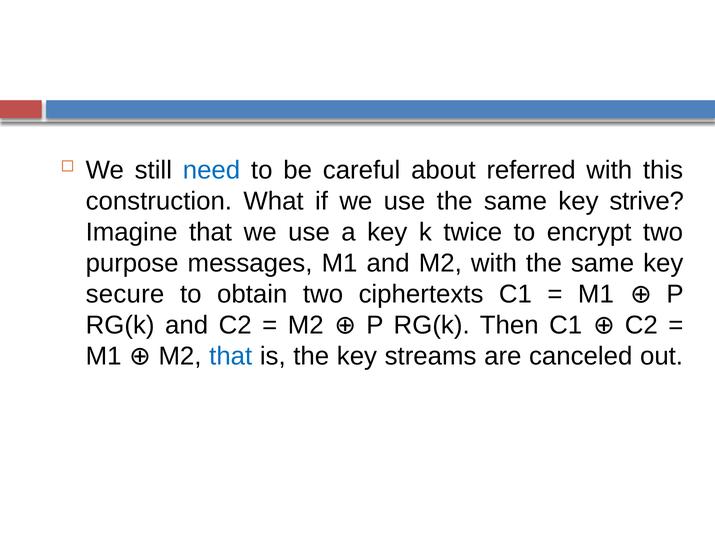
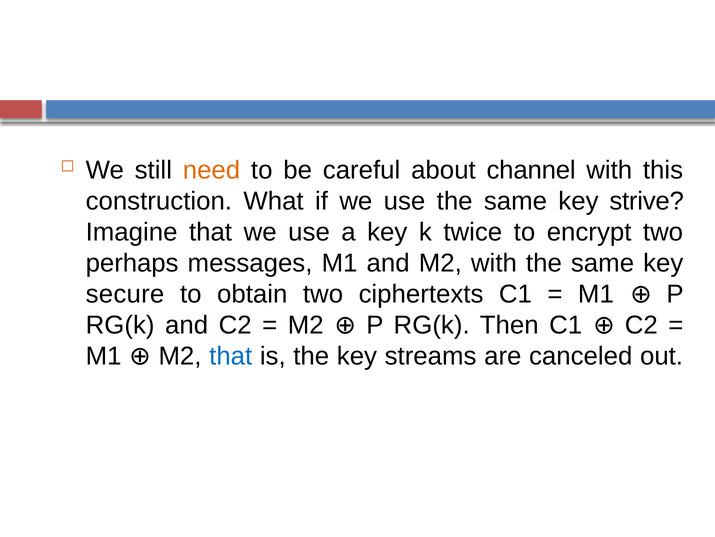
need colour: blue -> orange
referred: referred -> channel
purpose: purpose -> perhaps
